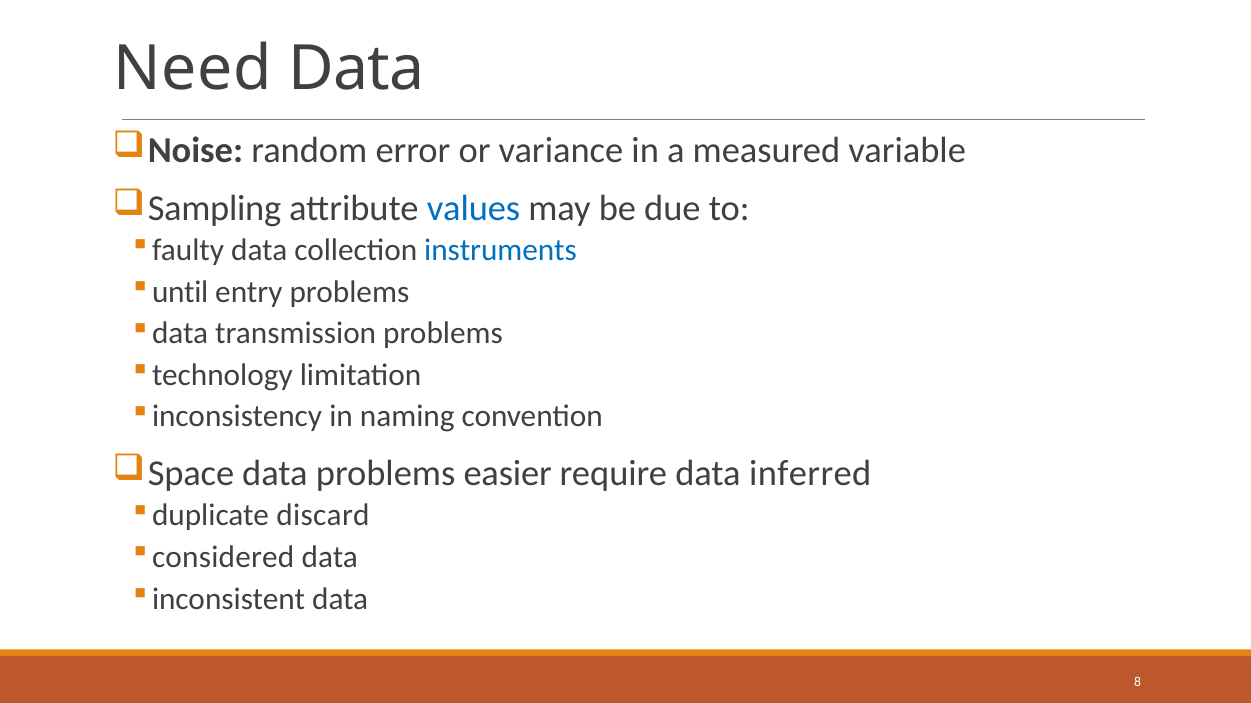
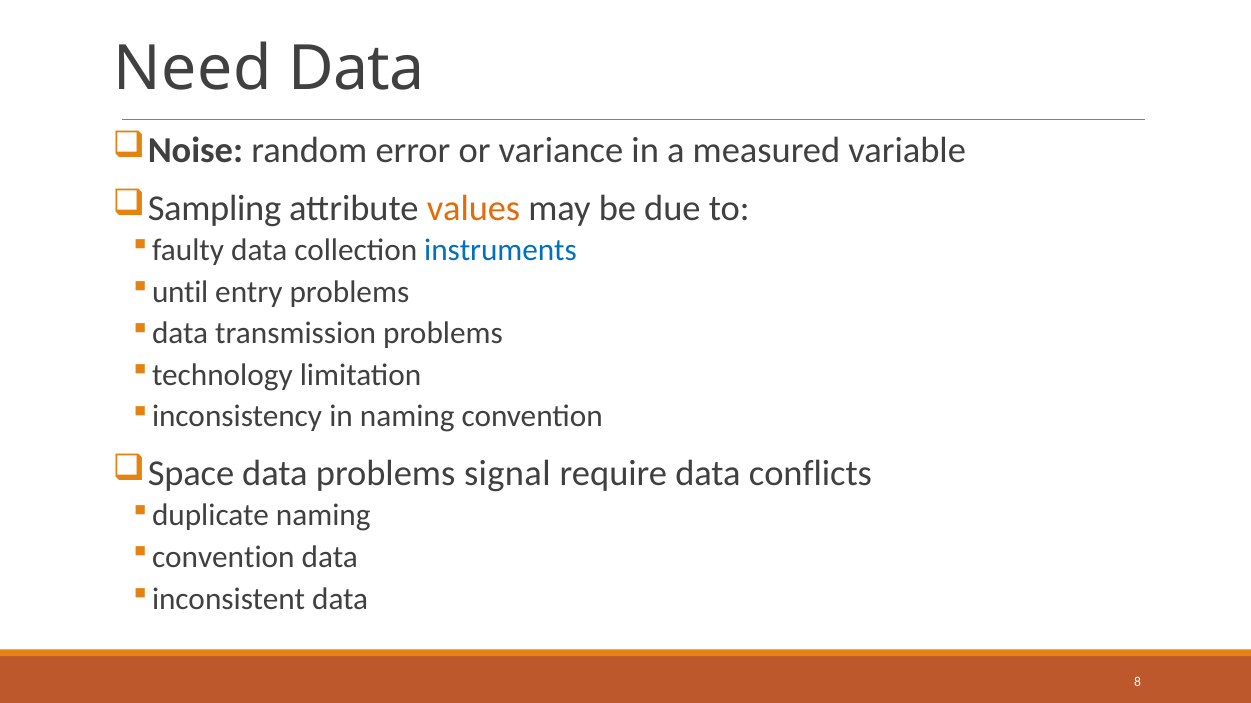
values colour: blue -> orange
easier: easier -> signal
inferred: inferred -> conflicts
duplicate discard: discard -> naming
considered at (223, 558): considered -> convention
